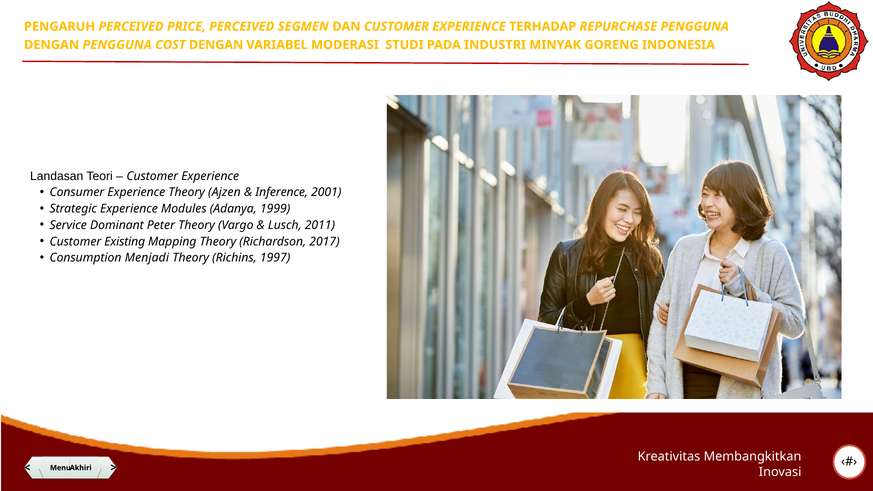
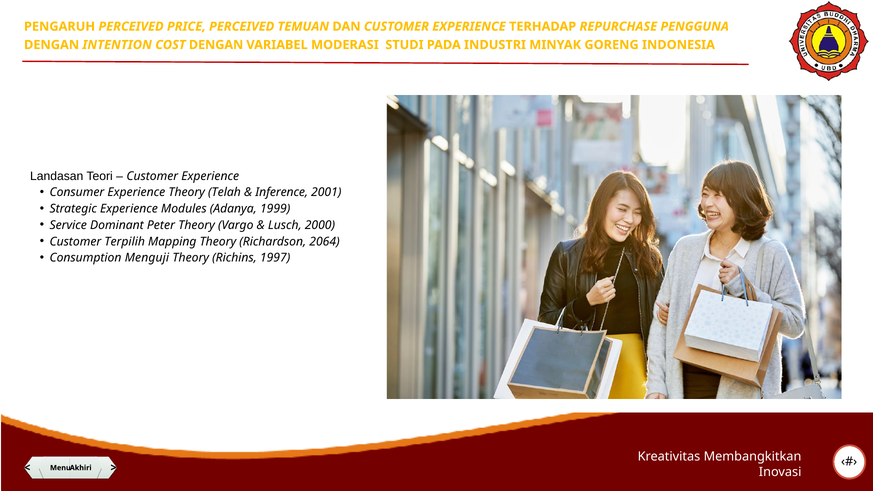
SEGMEN: SEGMEN -> TEMUAN
DENGAN PENGGUNA: PENGGUNA -> INTENTION
Ajzen: Ajzen -> Telah
2011: 2011 -> 2000
Existing: Existing -> Terpilih
2017: 2017 -> 2064
Menjadi: Menjadi -> Menguji
